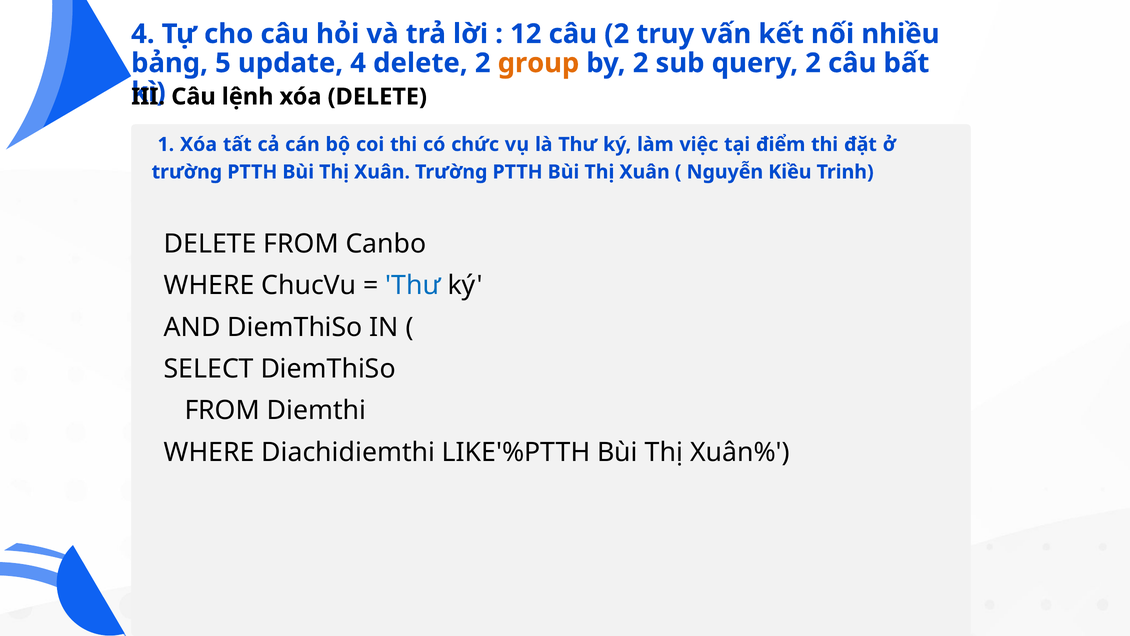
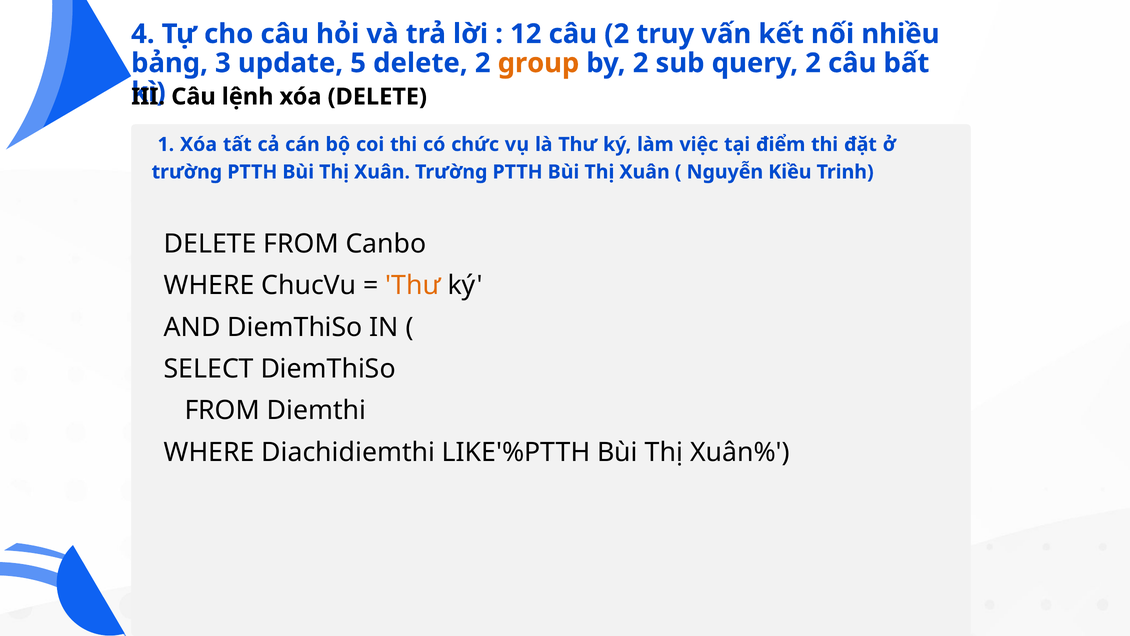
5: 5 -> 3
update 4: 4 -> 5
Thư at (413, 286) colour: blue -> orange
